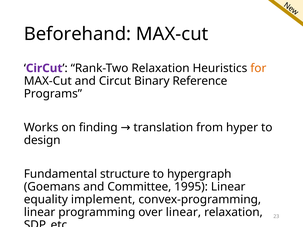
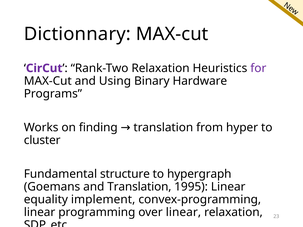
Beforehand: Beforehand -> Dictionnary
for colour: orange -> purple
and Circut: Circut -> Using
Reference: Reference -> Hardware
design: design -> cluster
and Committee: Committee -> Translation
